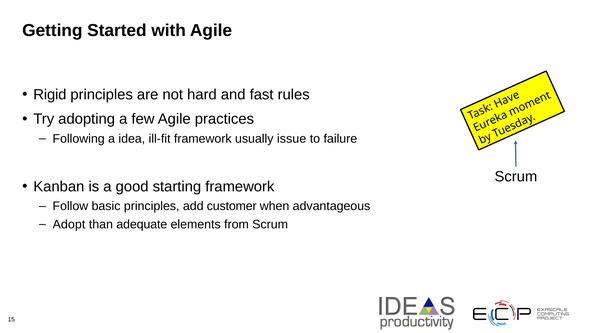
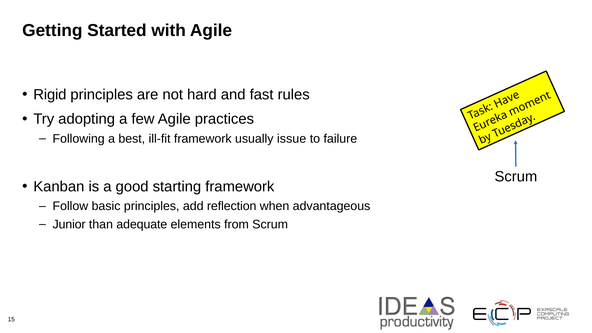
idea: idea -> best
customer: customer -> reflection
Adopt: Adopt -> Junior
